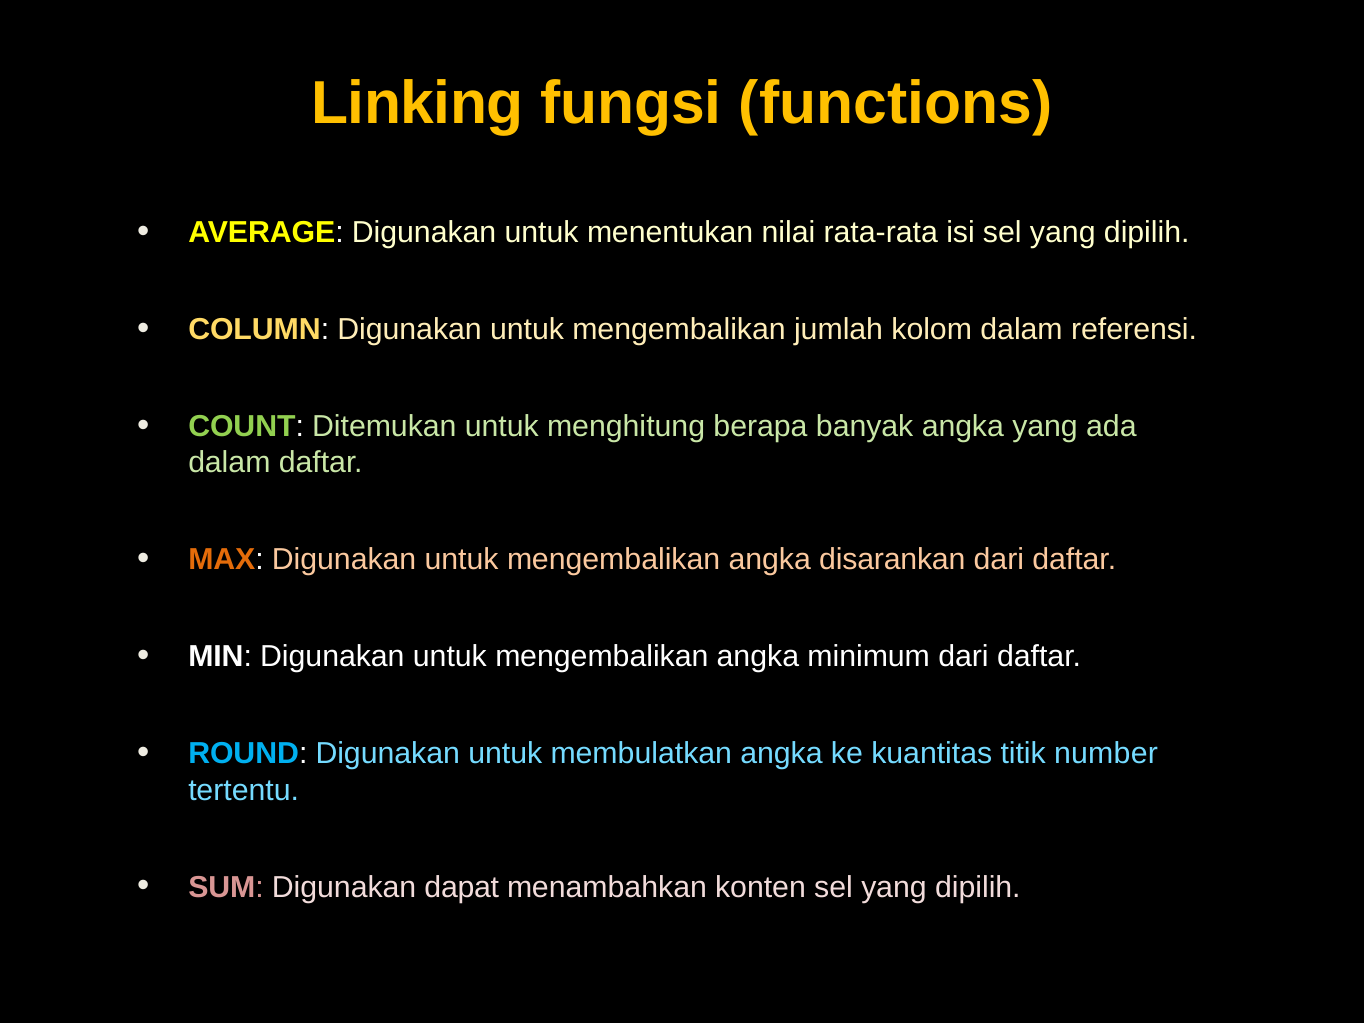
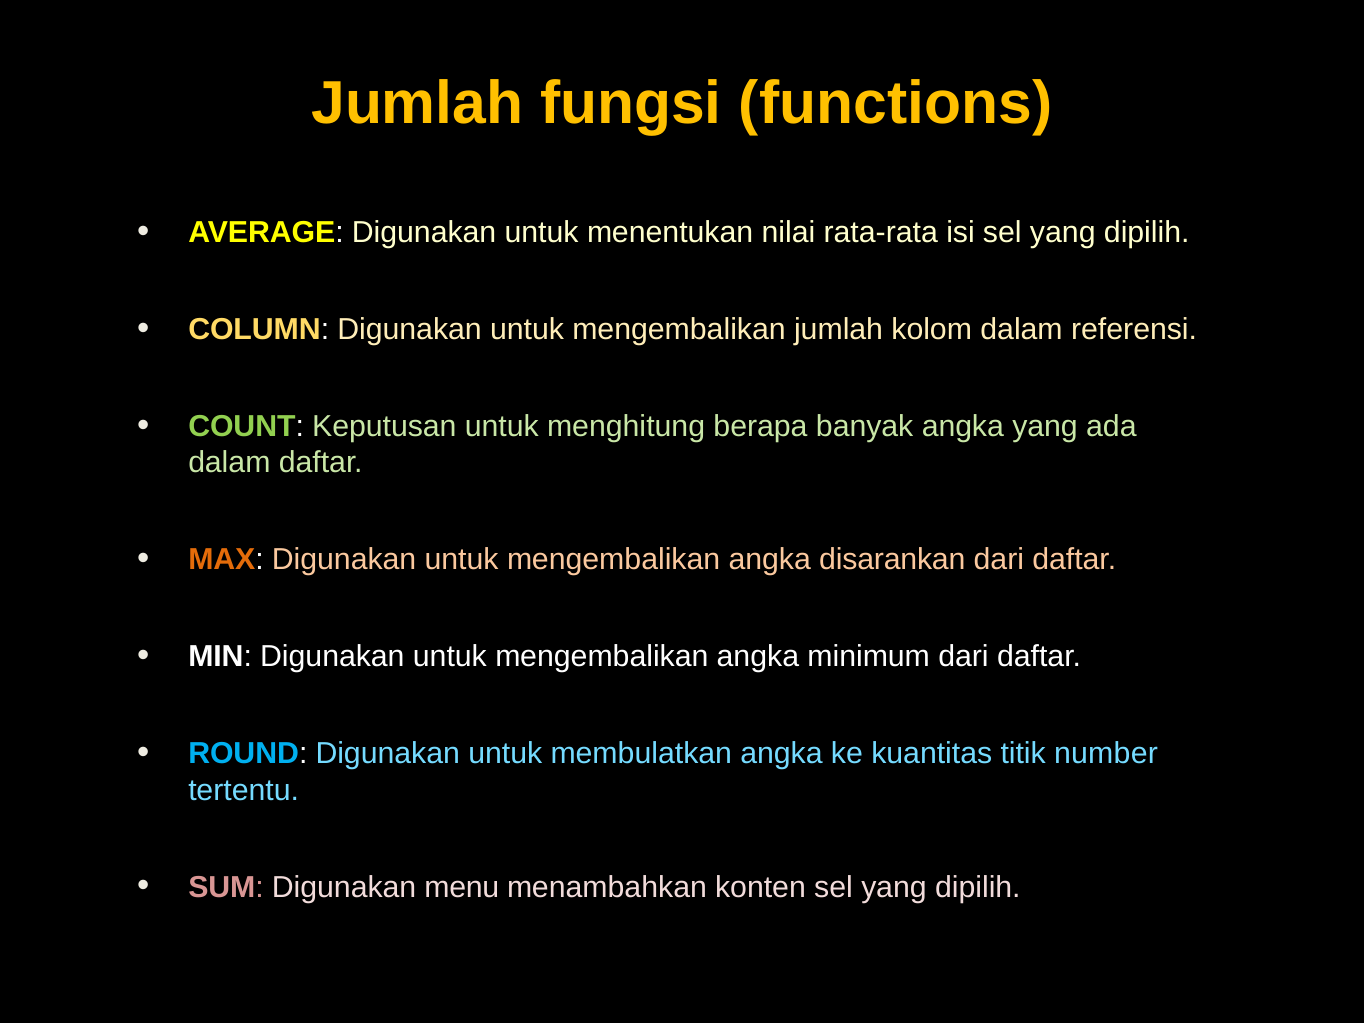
Linking at (418, 103): Linking -> Jumlah
Ditemukan: Ditemukan -> Keputusan
dapat: dapat -> menu
